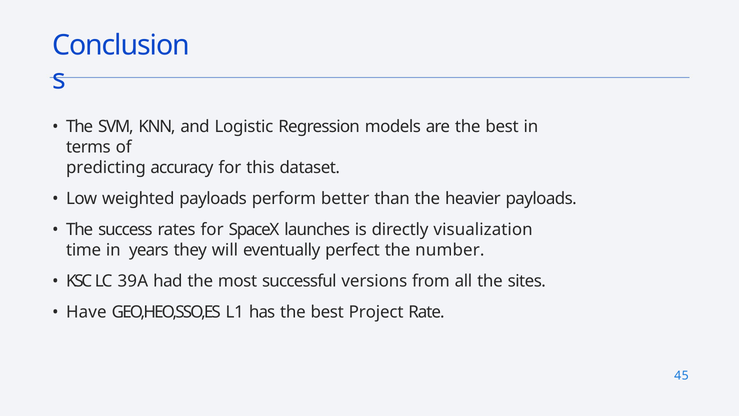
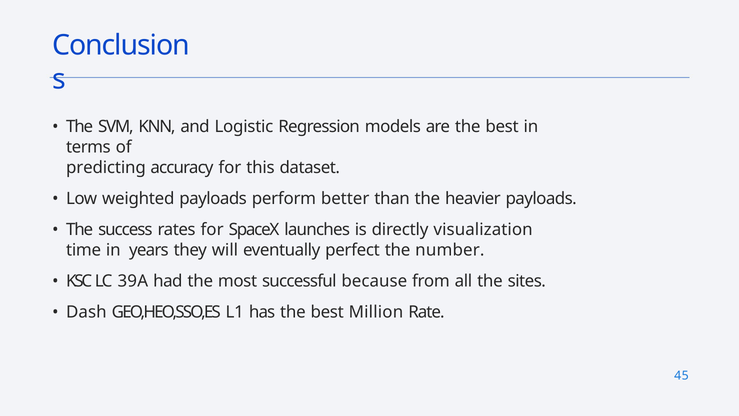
versions: versions -> because
Have: Have -> Dash
Project: Project -> Million
